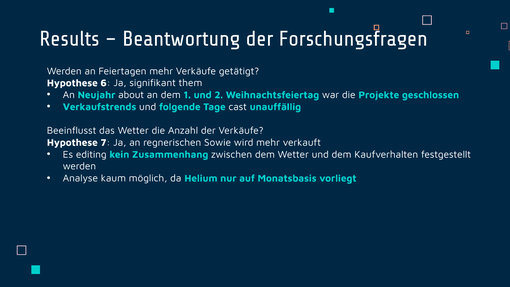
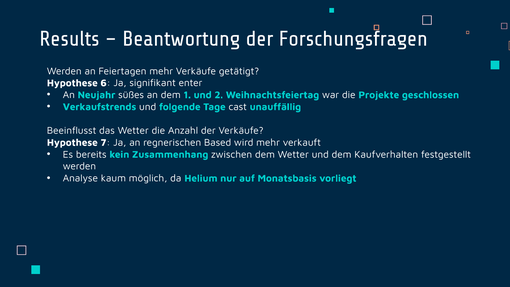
them: them -> enter
about: about -> süßes
Sowie: Sowie -> Based
editing: editing -> bereits
